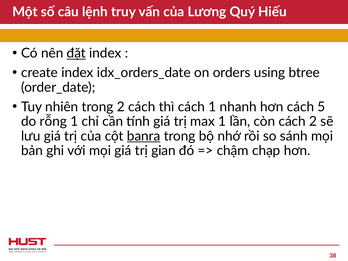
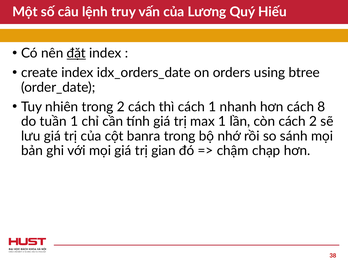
5: 5 -> 8
rỗng: rỗng -> tuần
banra underline: present -> none
